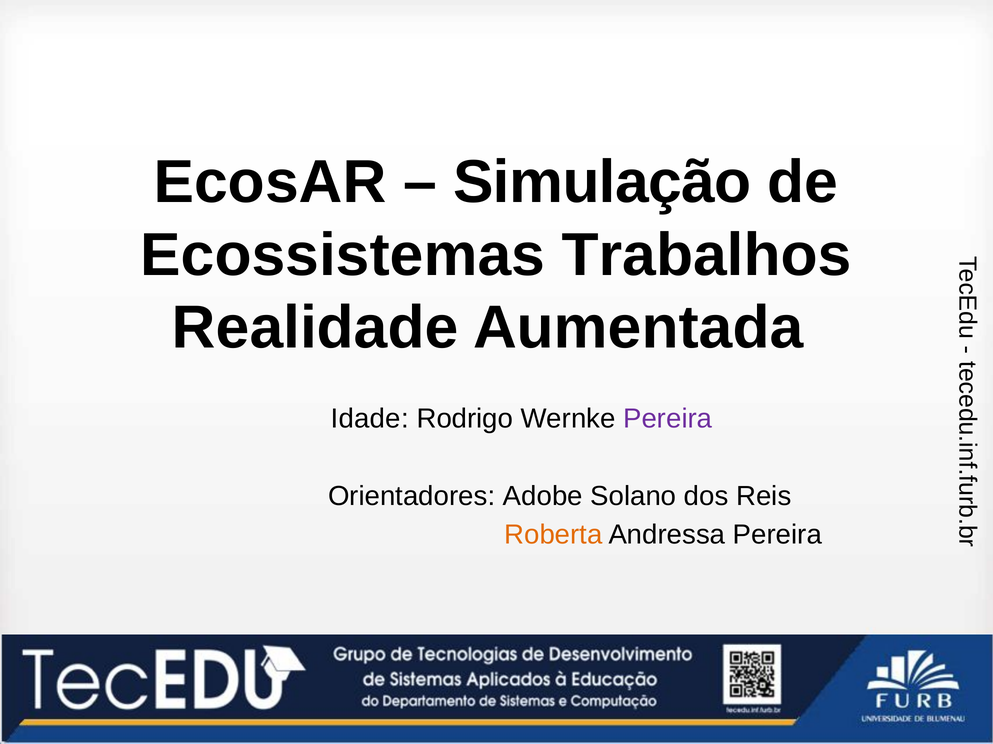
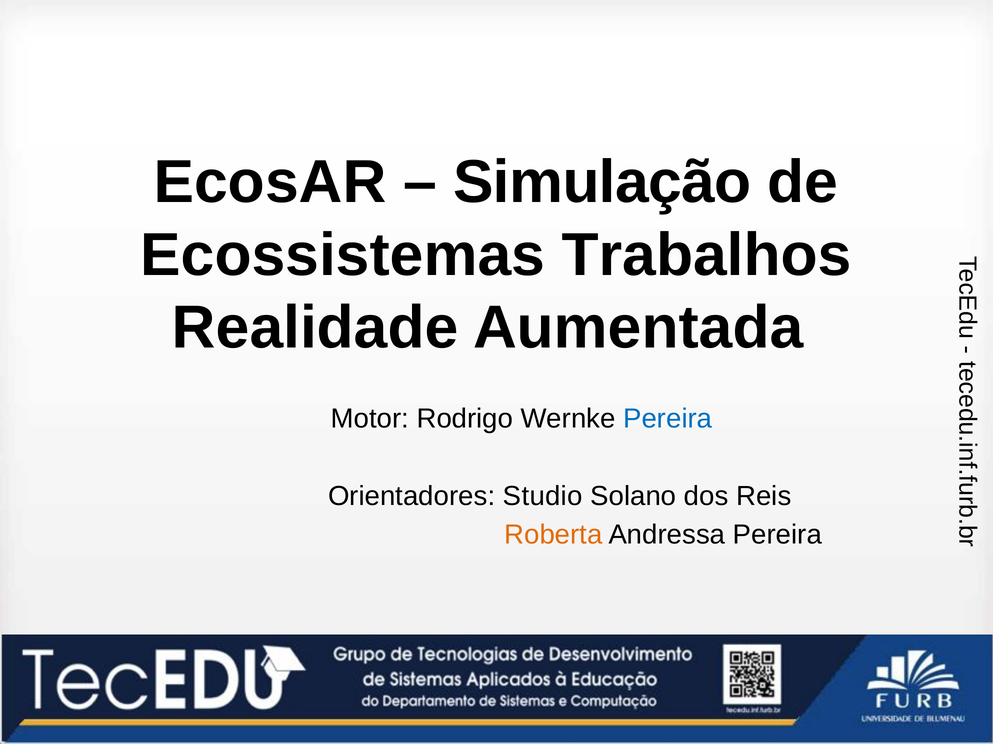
Idade: Idade -> Motor
Pereira at (668, 419) colour: purple -> blue
Adobe: Adobe -> Studio
